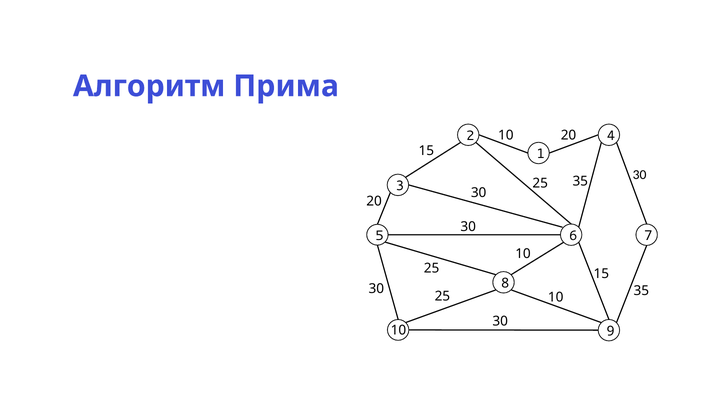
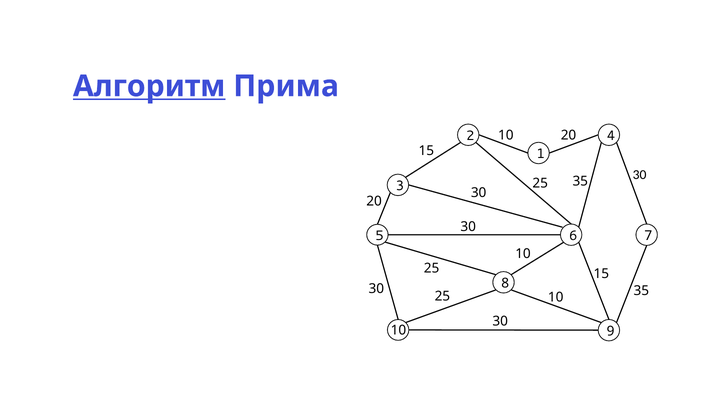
Алгоритм underline: none -> present
